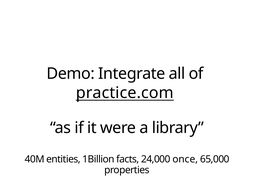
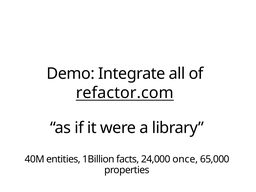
practice.com: practice.com -> refactor.com
